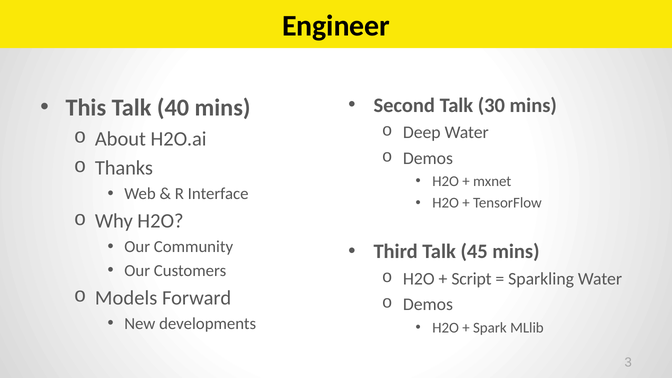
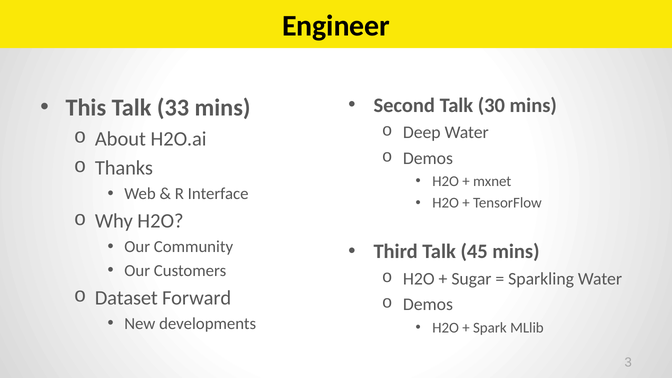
40: 40 -> 33
Script: Script -> Sugar
Models: Models -> Dataset
